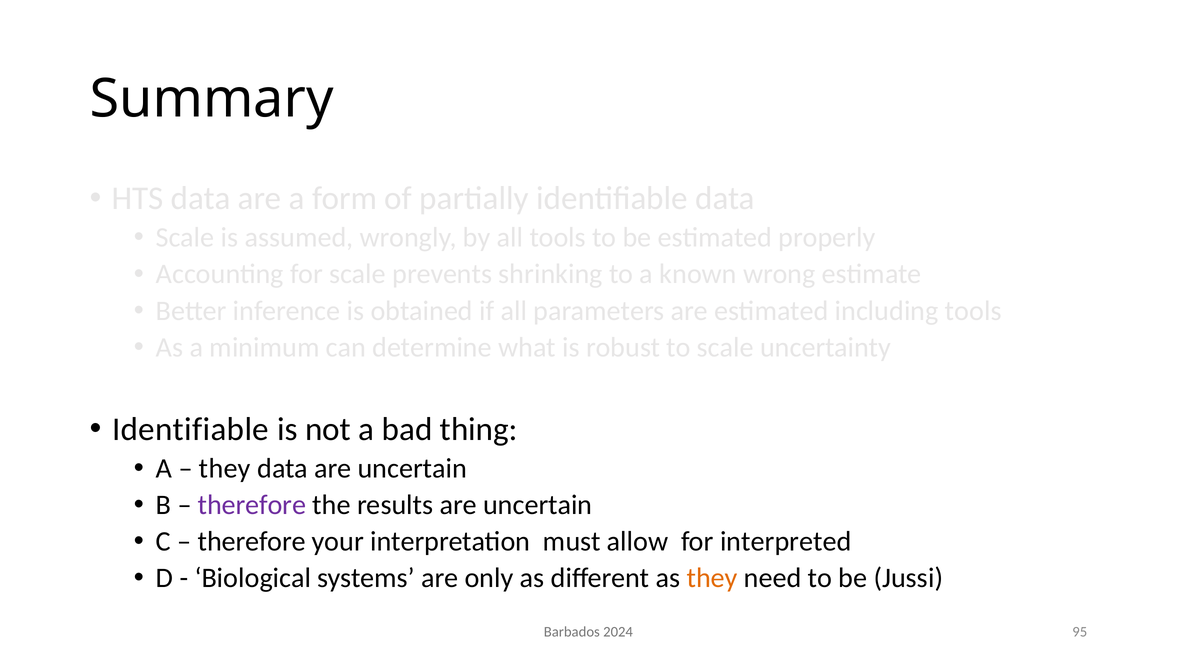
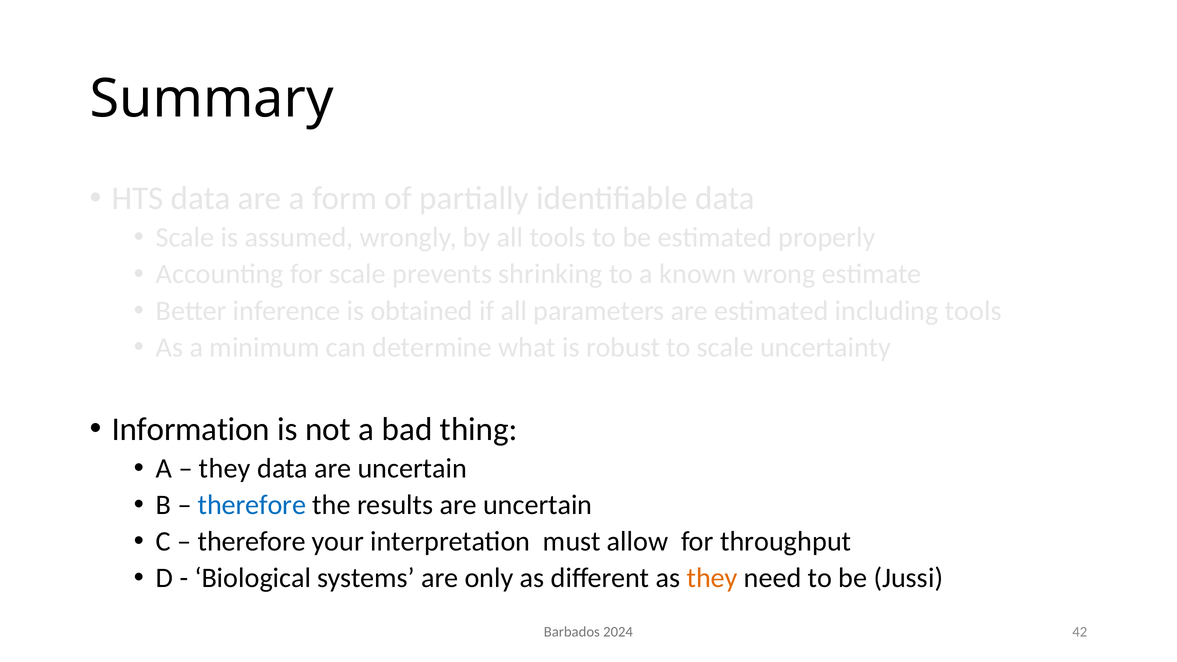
Identifiable at (191, 429): Identifiable -> Information
therefore at (252, 505) colour: purple -> blue
interpreted: interpreted -> throughput
95: 95 -> 42
